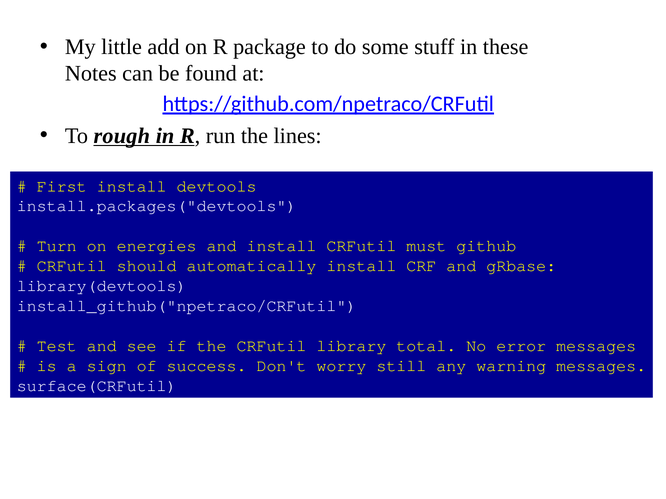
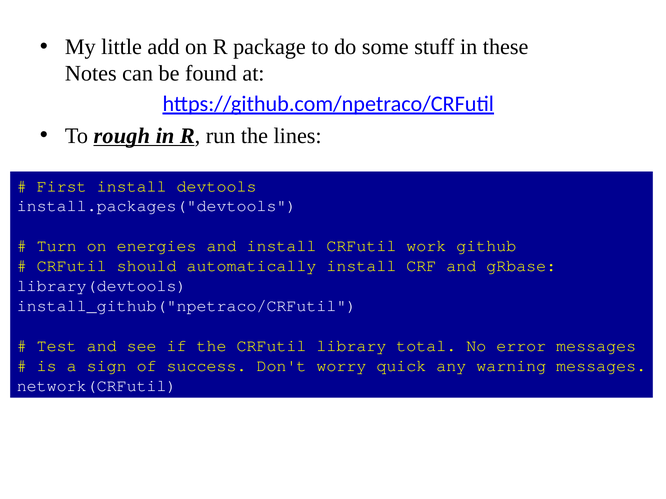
must: must -> work
still: still -> quick
surface(CRFutil: surface(CRFutil -> network(CRFutil
